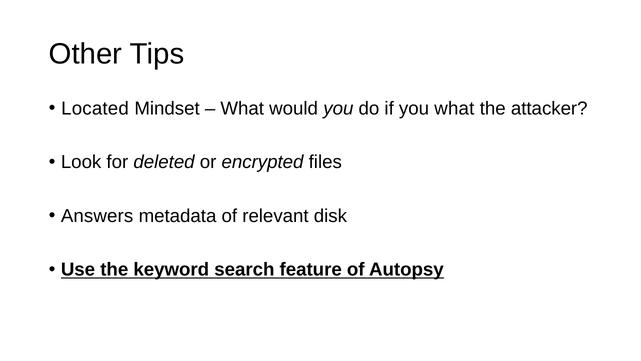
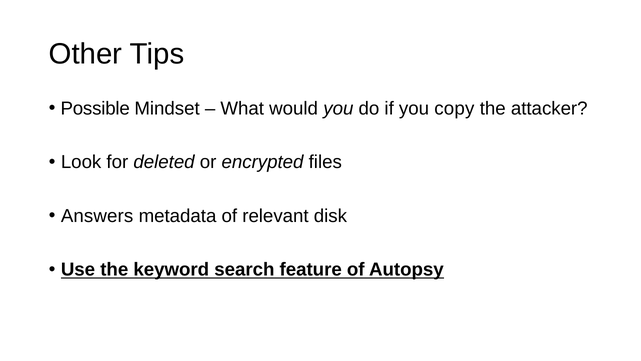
Located: Located -> Possible
you what: what -> copy
